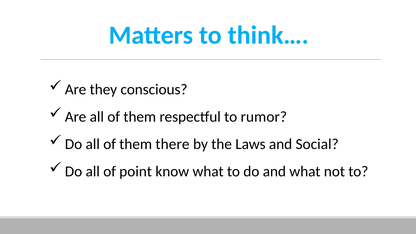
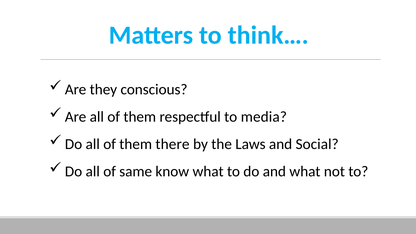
rumor: rumor -> media
point: point -> same
